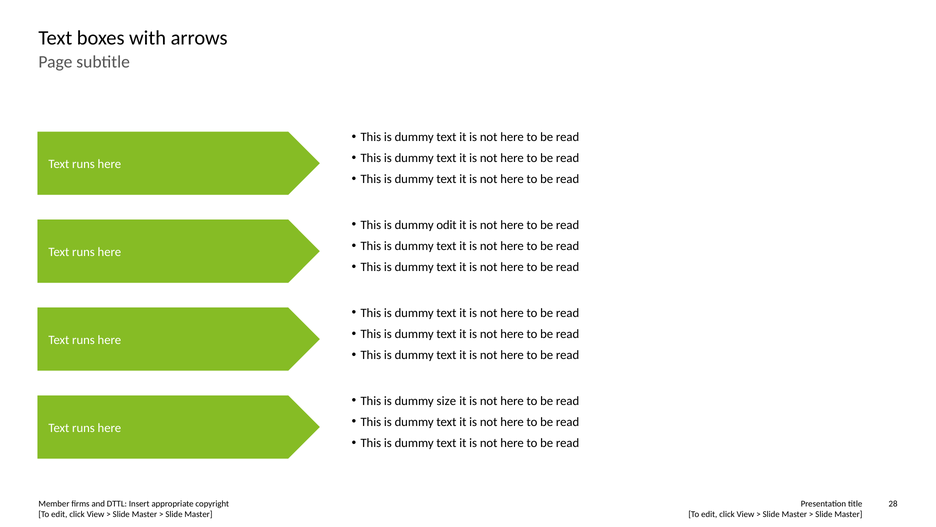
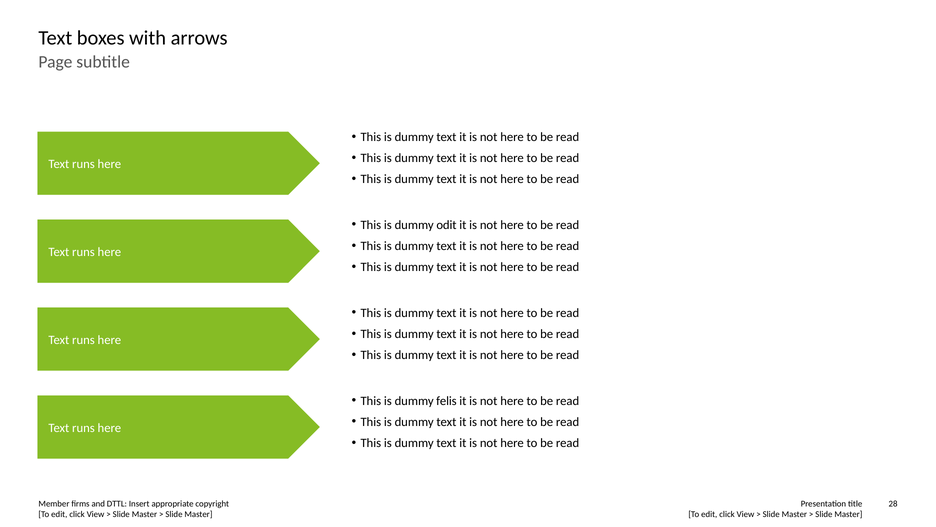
size: size -> felis
